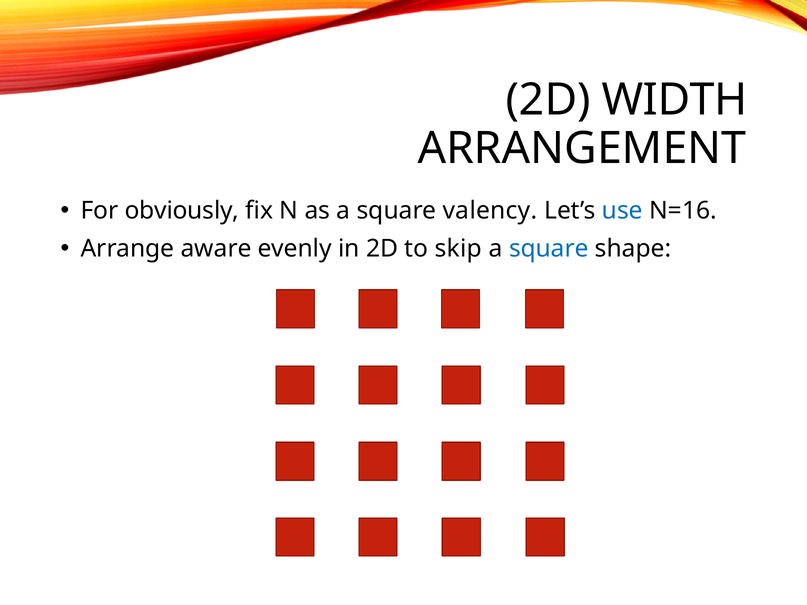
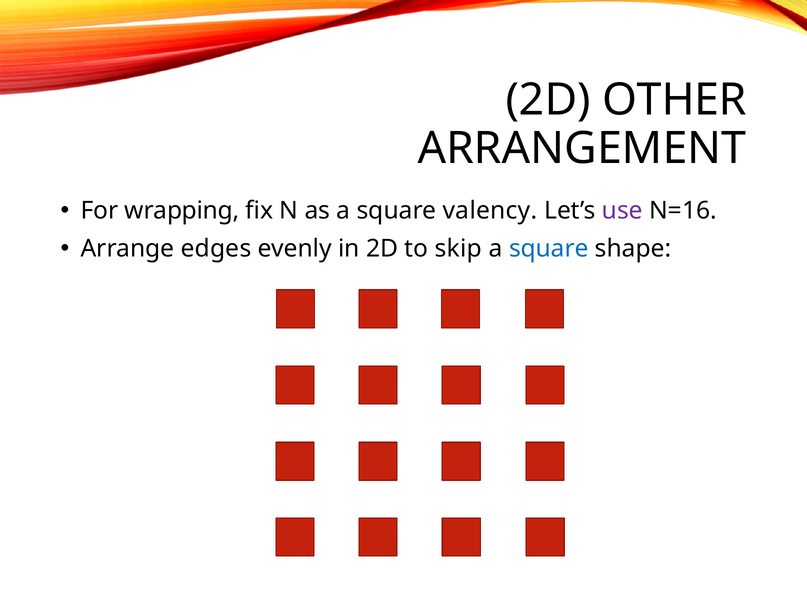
WIDTH: WIDTH -> OTHER
obviously: obviously -> wrapping
use colour: blue -> purple
aware: aware -> edges
